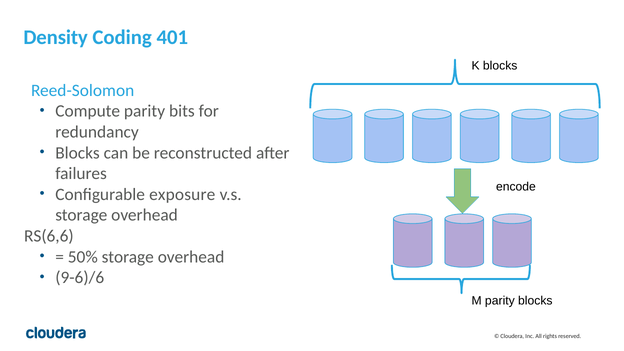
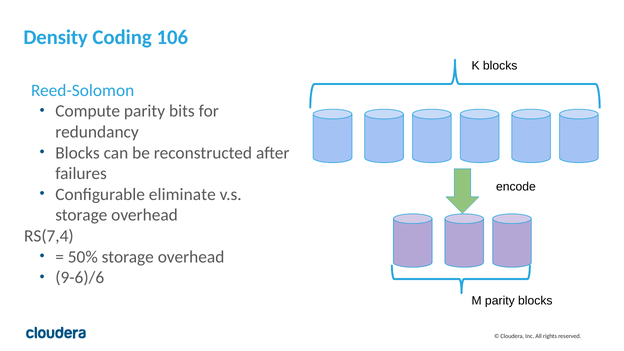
401: 401 -> 106
exposure: exposure -> eliminate
RS(6,6: RS(6,6 -> RS(7,4
